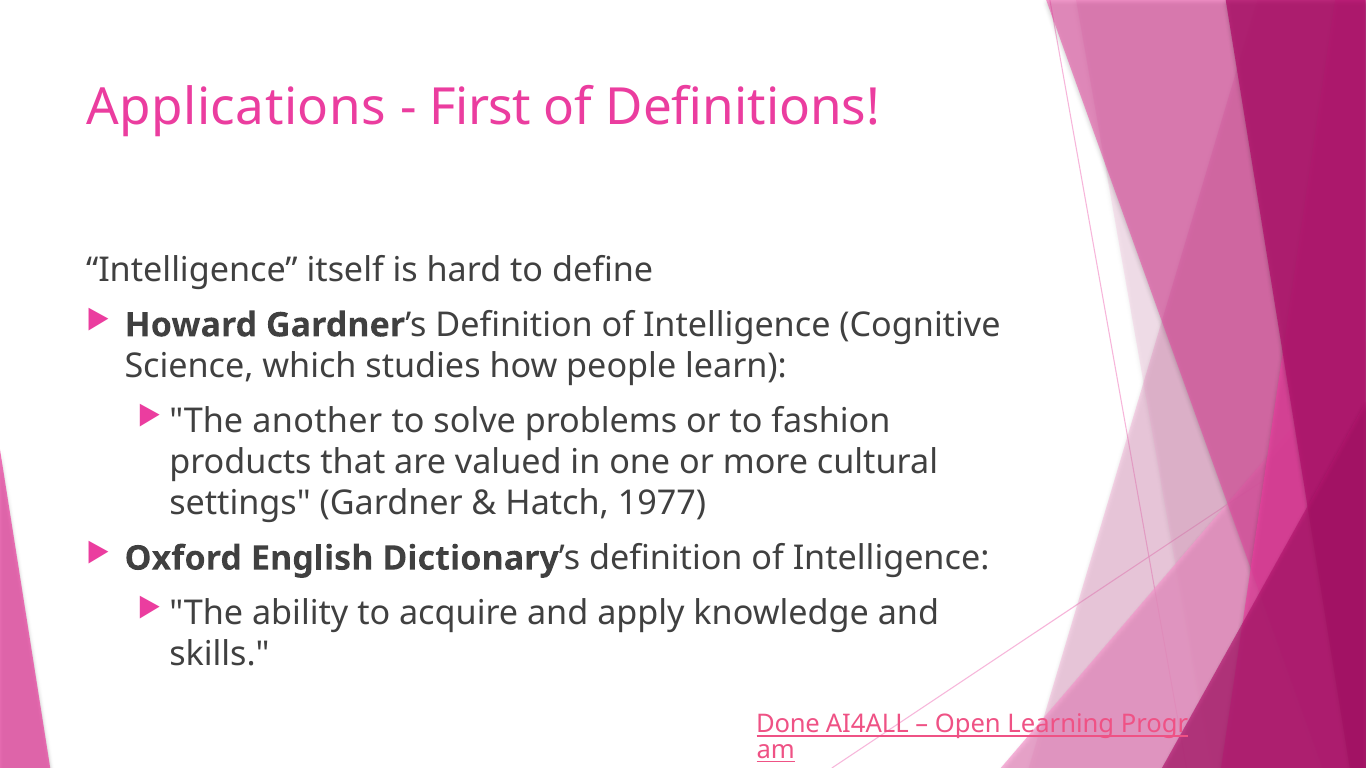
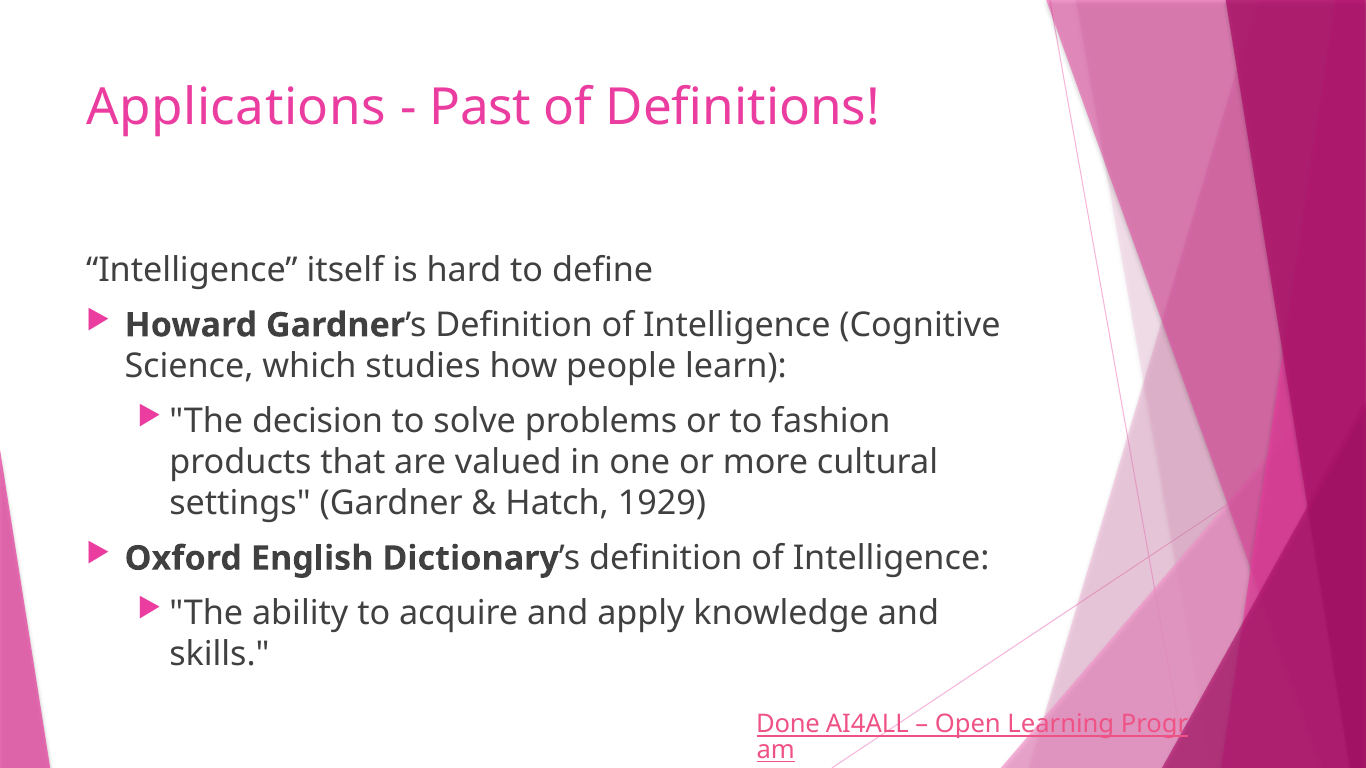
First: First -> Past
another: another -> decision
1977: 1977 -> 1929
